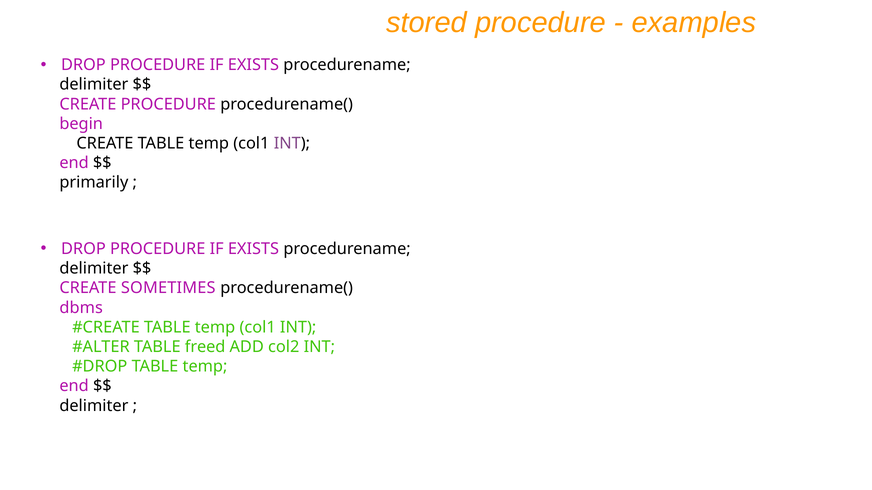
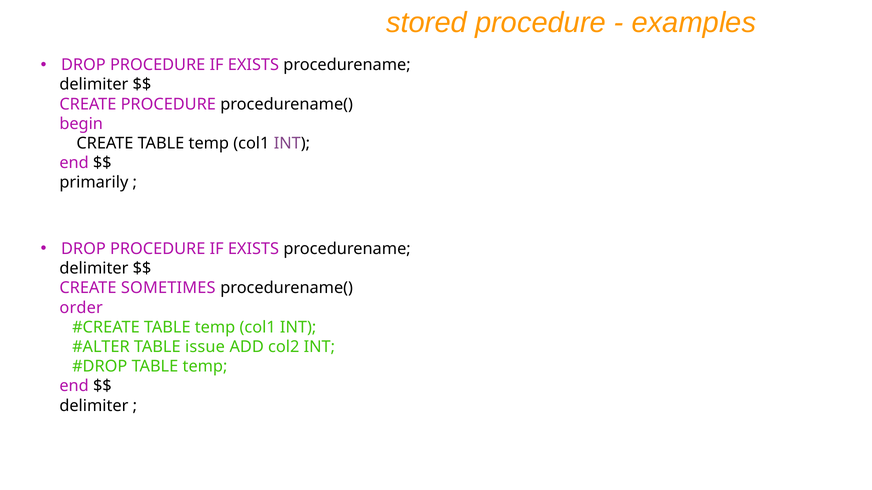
dbms: dbms -> order
freed: freed -> issue
